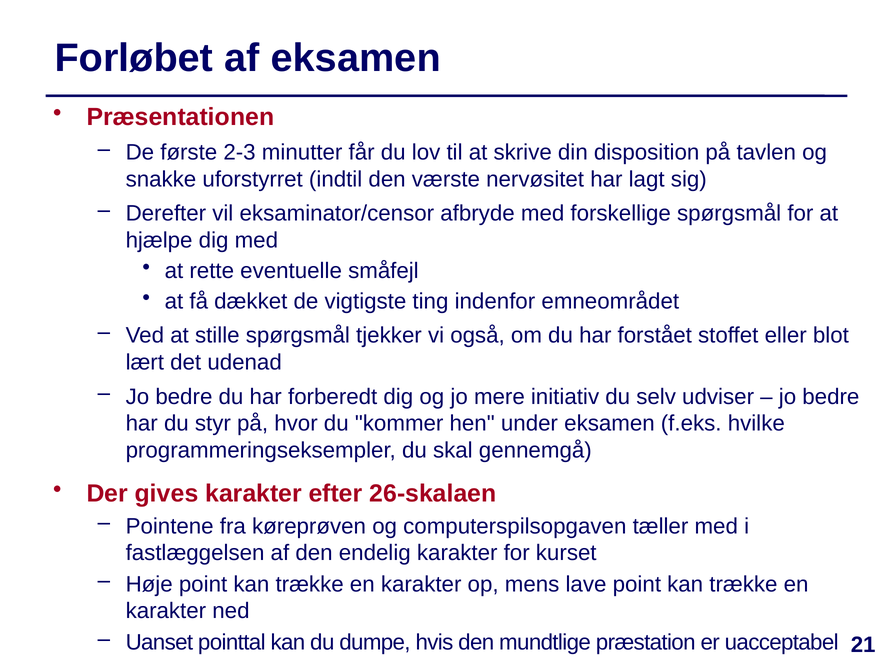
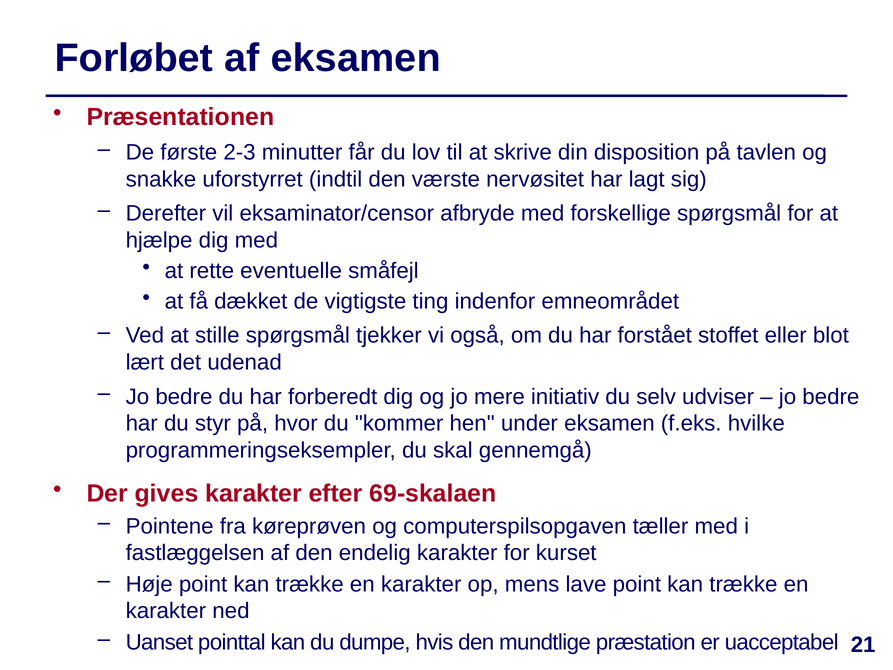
26-skalaen: 26-skalaen -> 69-skalaen
